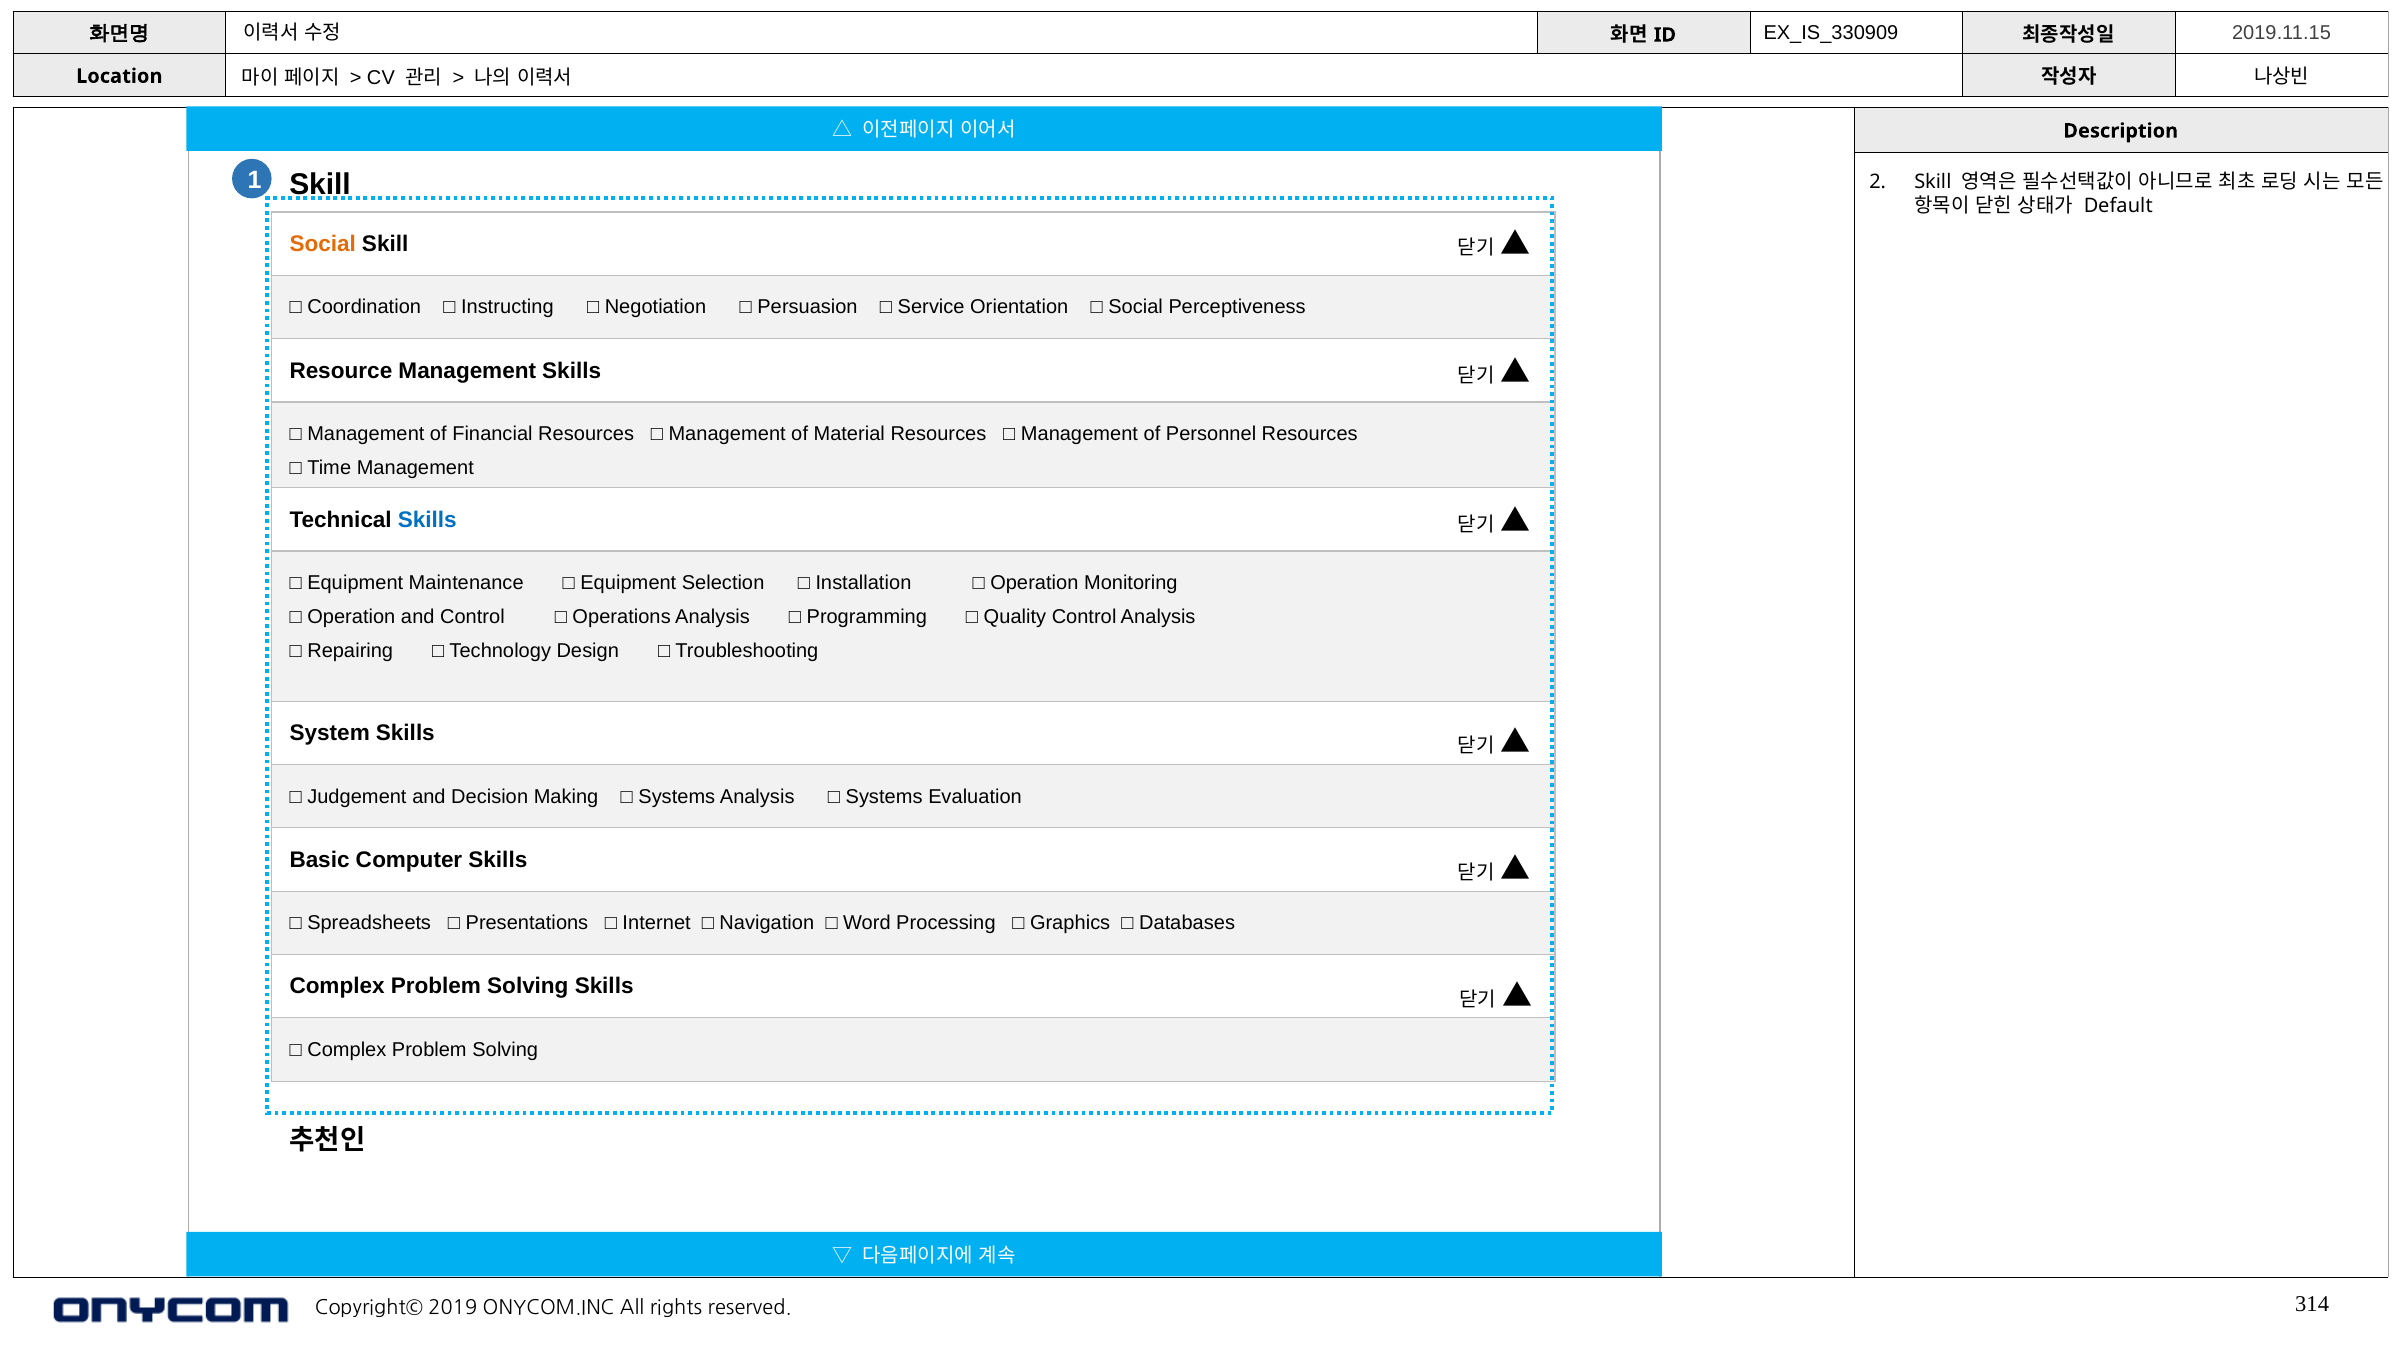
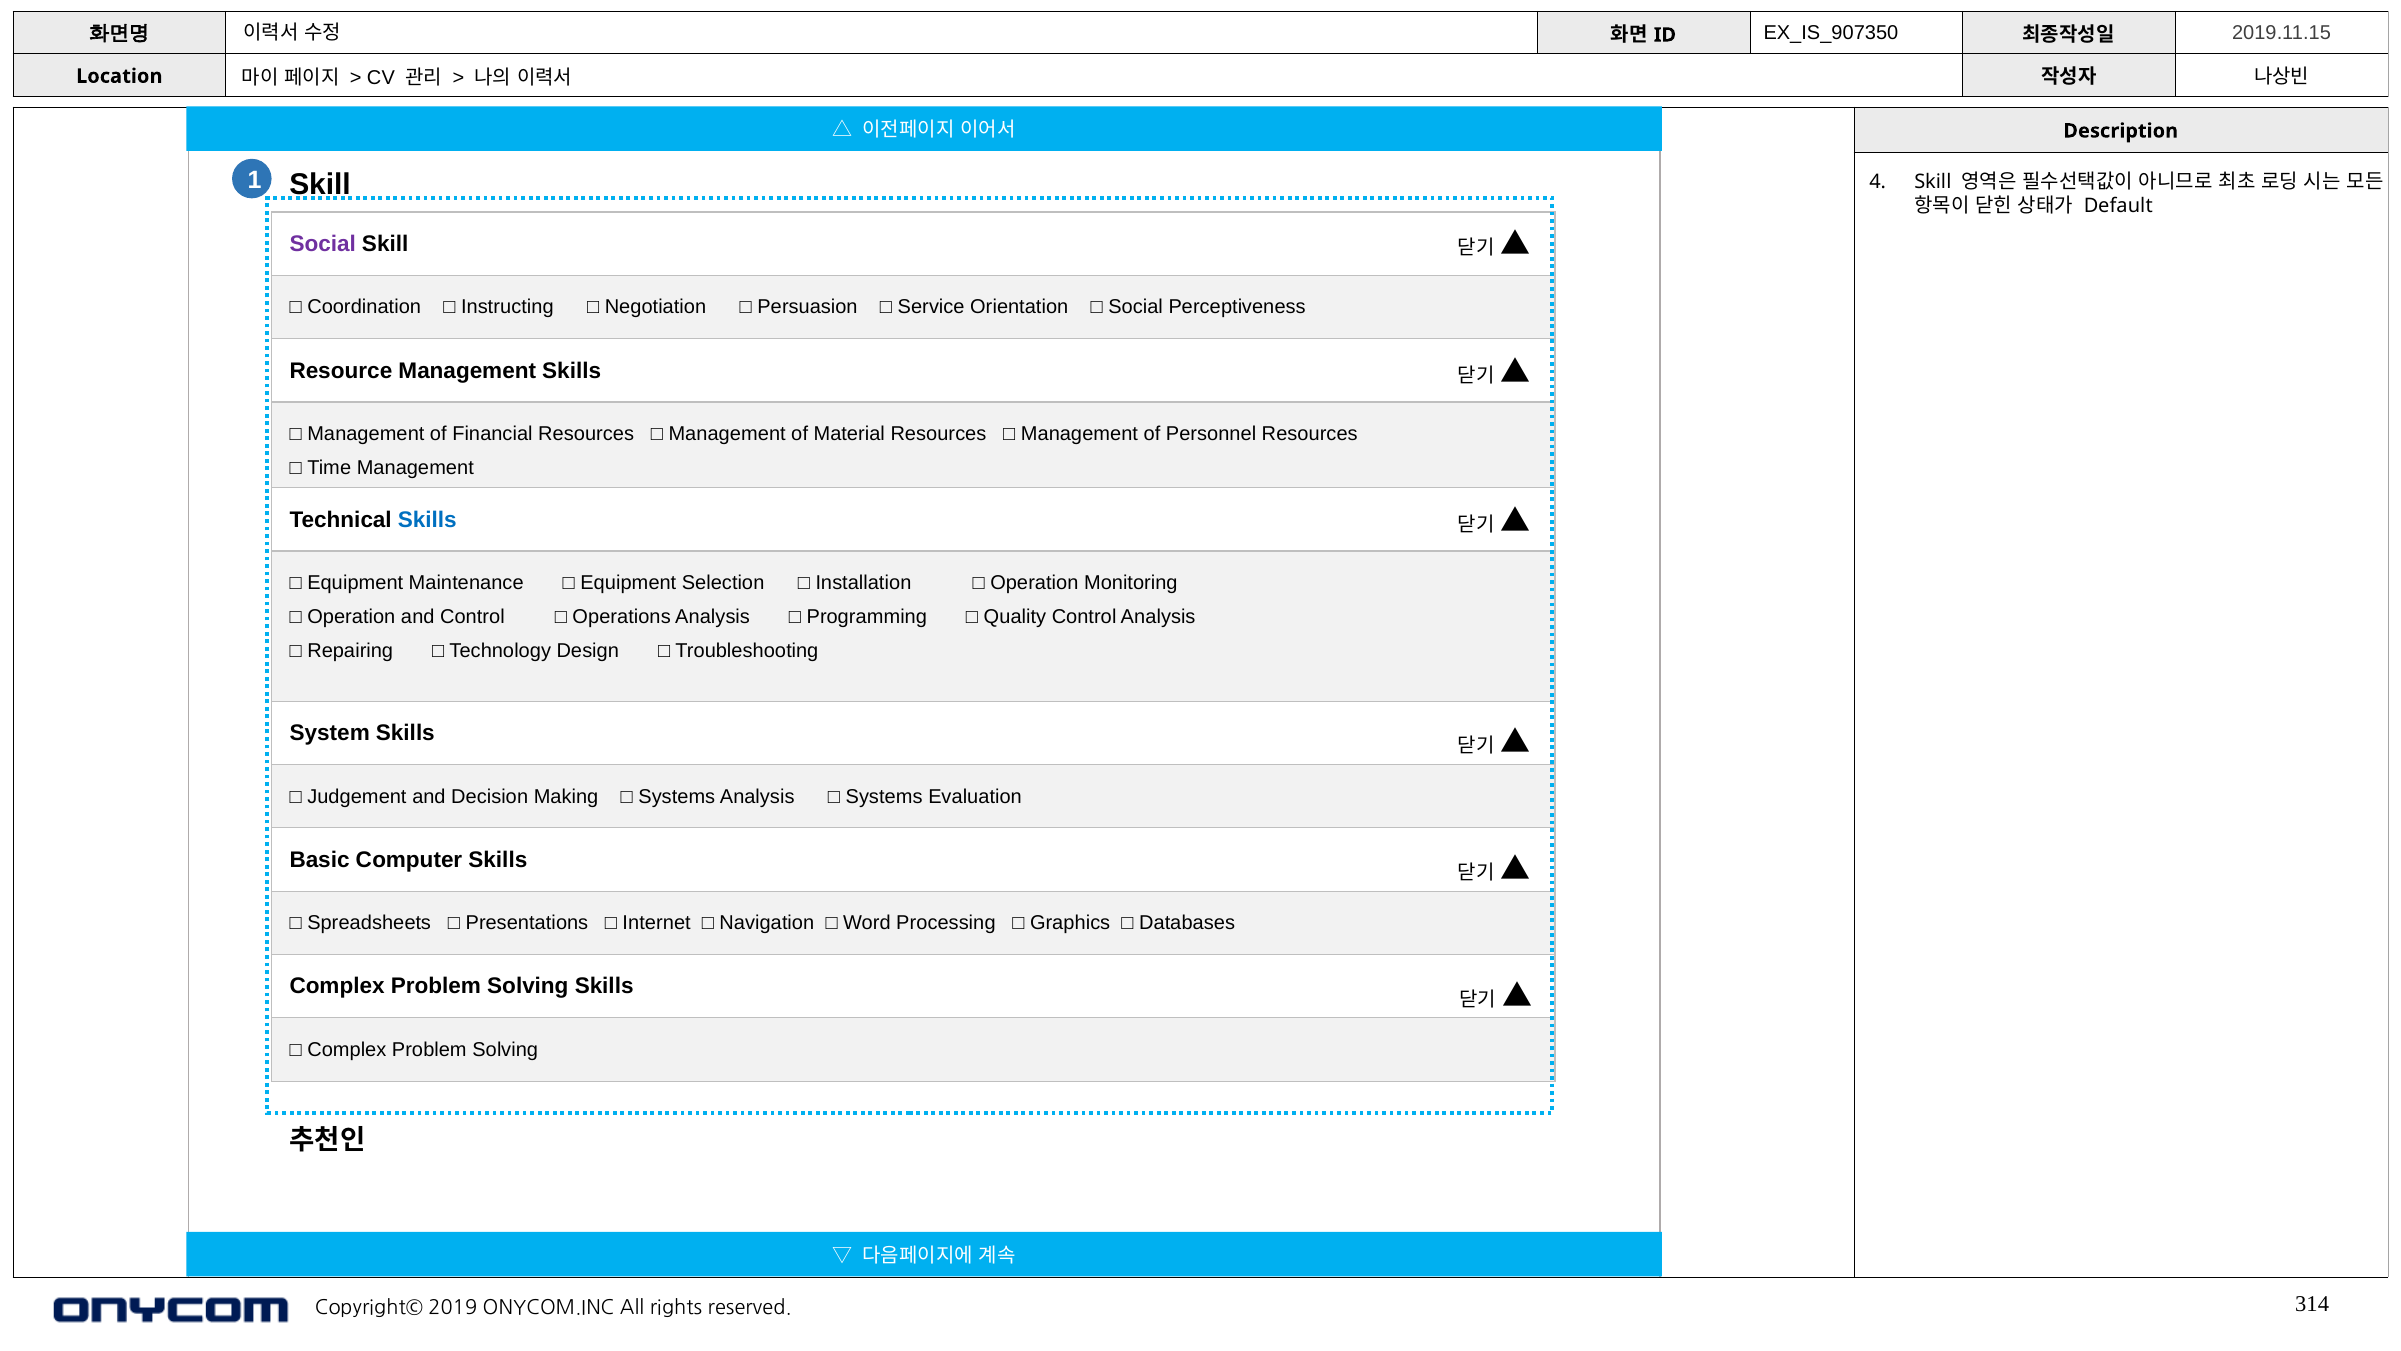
EX_IS_330909: EX_IS_330909 -> EX_IS_907350
2: 2 -> 4
Social at (323, 244) colour: orange -> purple
